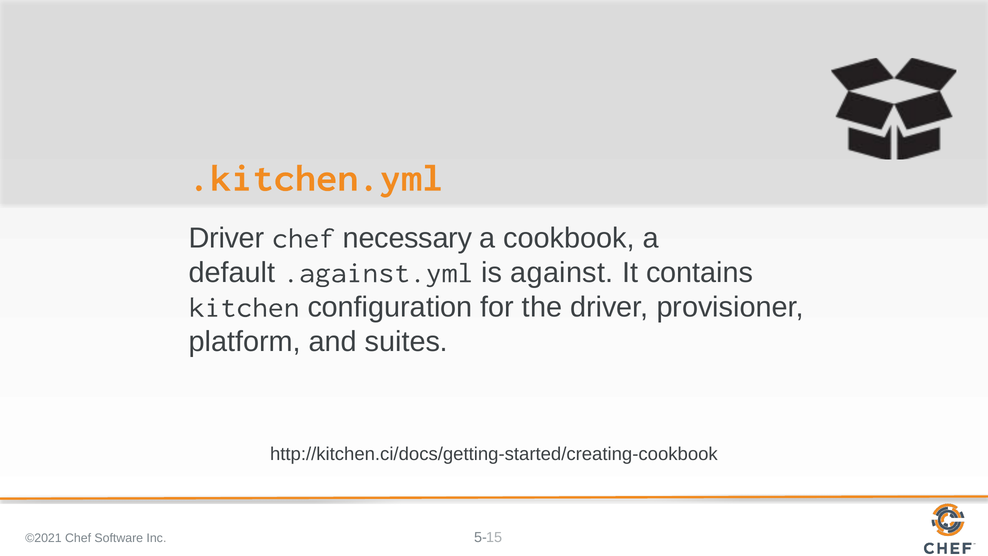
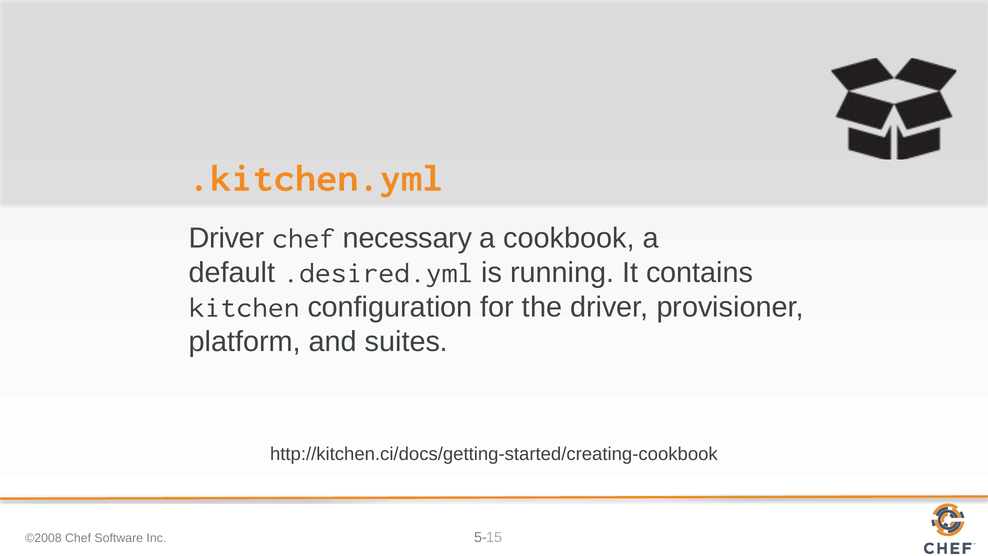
.against.yml: .against.yml -> .desired.yml
against: against -> running
©2021: ©2021 -> ©2008
